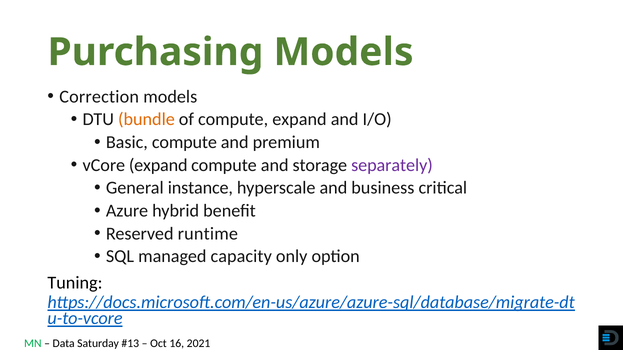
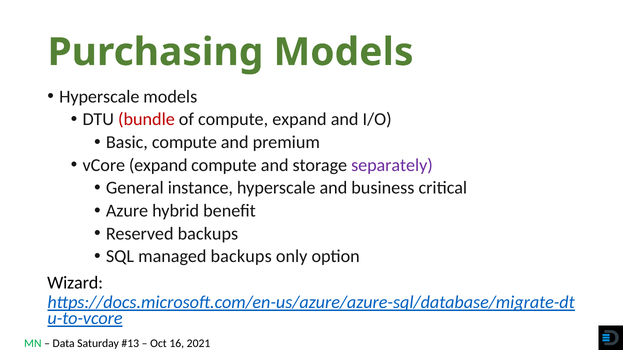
Correction at (99, 97): Correction -> Hyperscale
bundle colour: orange -> red
Reserved runtime: runtime -> backups
managed capacity: capacity -> backups
Tuning: Tuning -> Wizard
